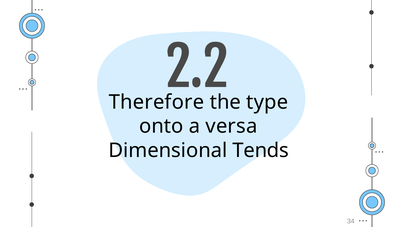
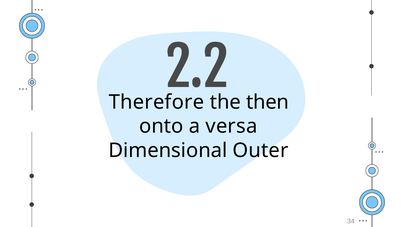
type: type -> then
Tends: Tends -> Outer
